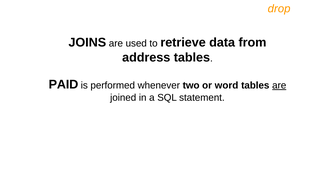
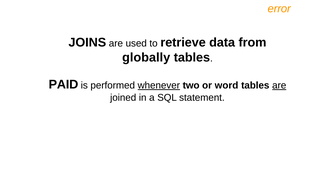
drop: drop -> error
address: address -> globally
whenever underline: none -> present
